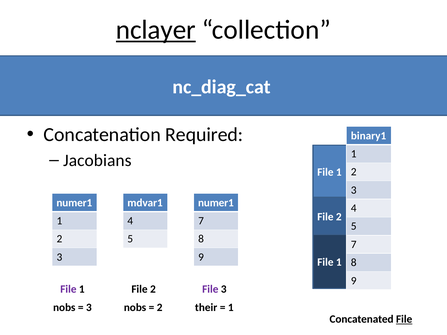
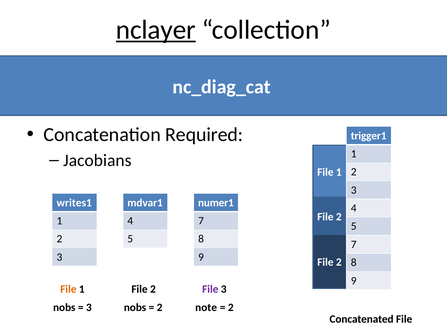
binary1: binary1 -> trigger1
numer1 at (74, 203): numer1 -> writes1
1 at (339, 262): 1 -> 2
File at (68, 289) colour: purple -> orange
their: their -> note
1 at (231, 308): 1 -> 2
File at (404, 319) underline: present -> none
